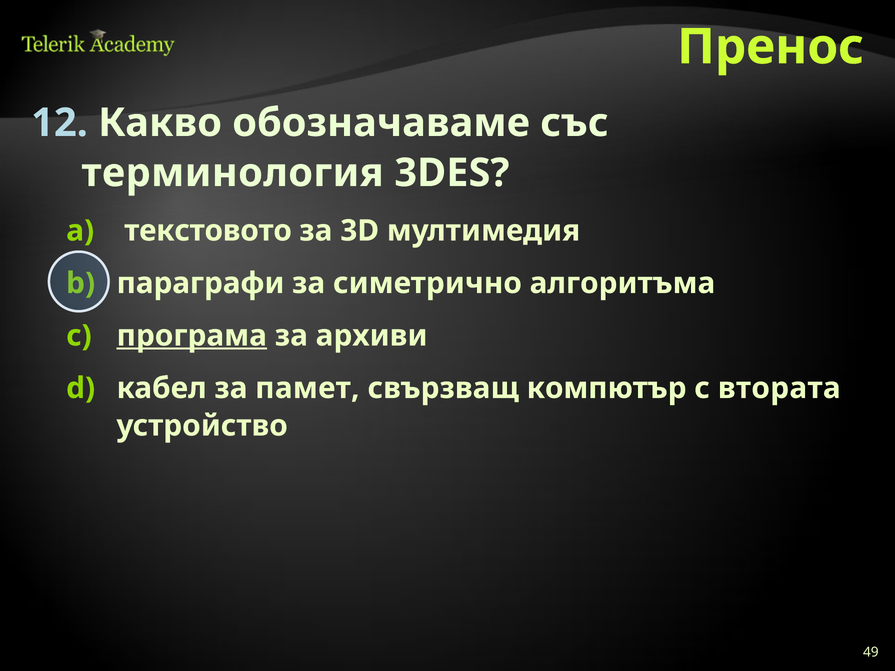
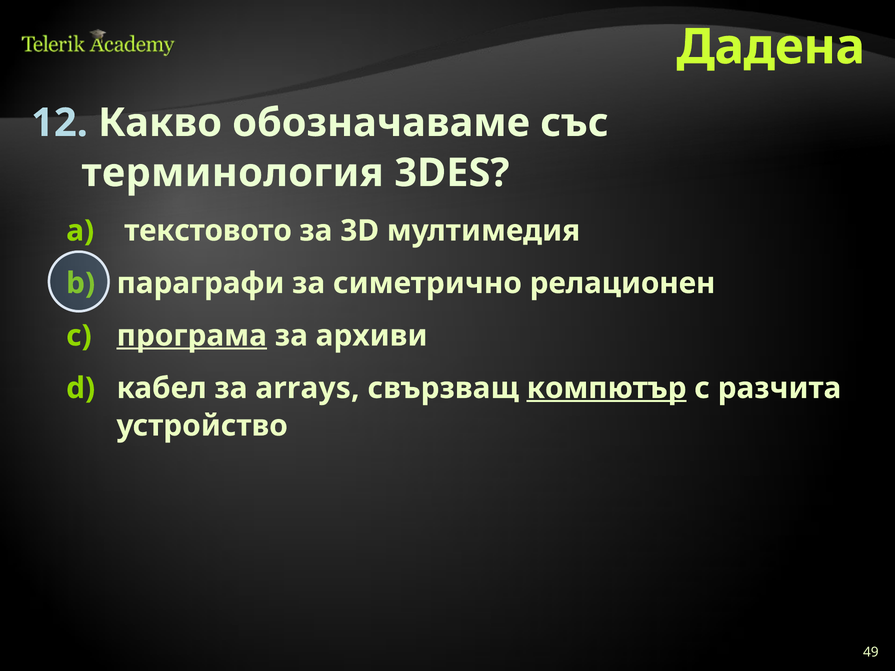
Пренос: Пренос -> Дадена
алгоритъма: алгоритъма -> релационен
памет: памет -> arrays
компютър underline: none -> present
втората: втората -> разчита
